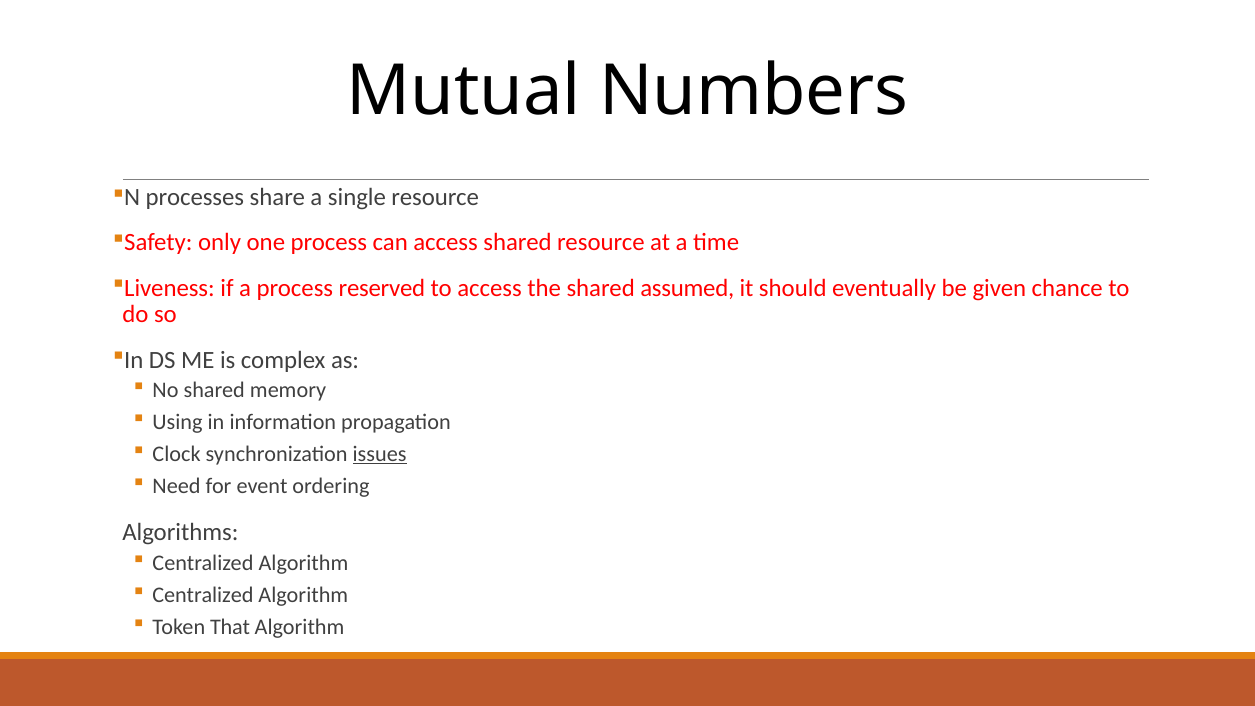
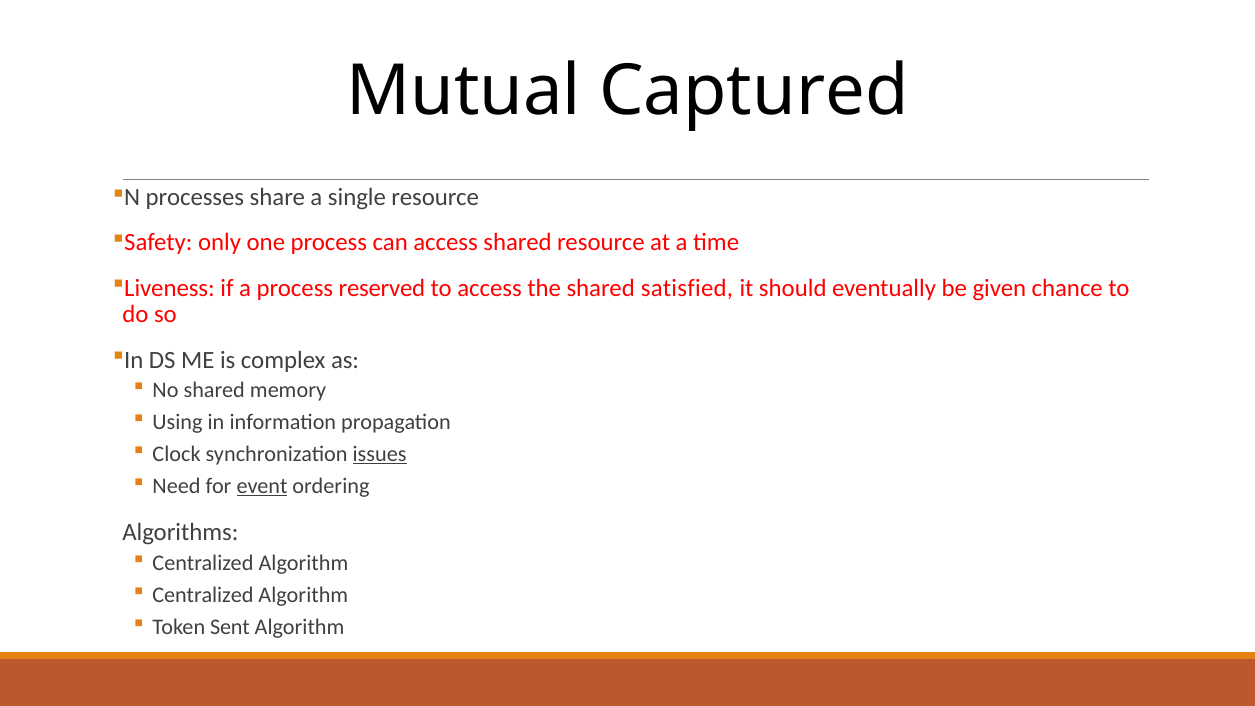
Numbers: Numbers -> Captured
assumed: assumed -> satisfied
event underline: none -> present
That: That -> Sent
